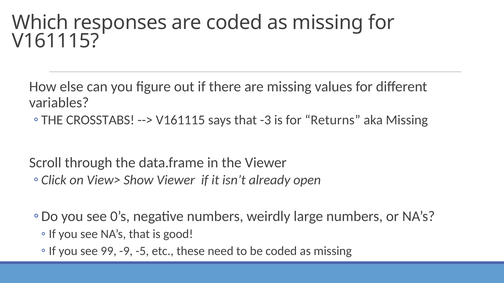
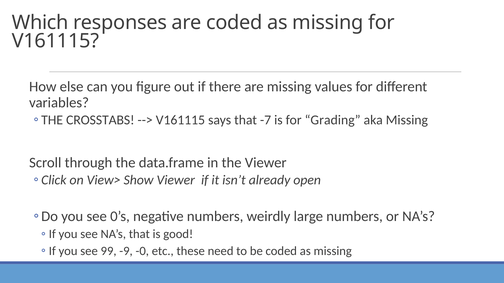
-3: -3 -> -7
Returns: Returns -> Grading
-5: -5 -> -0
